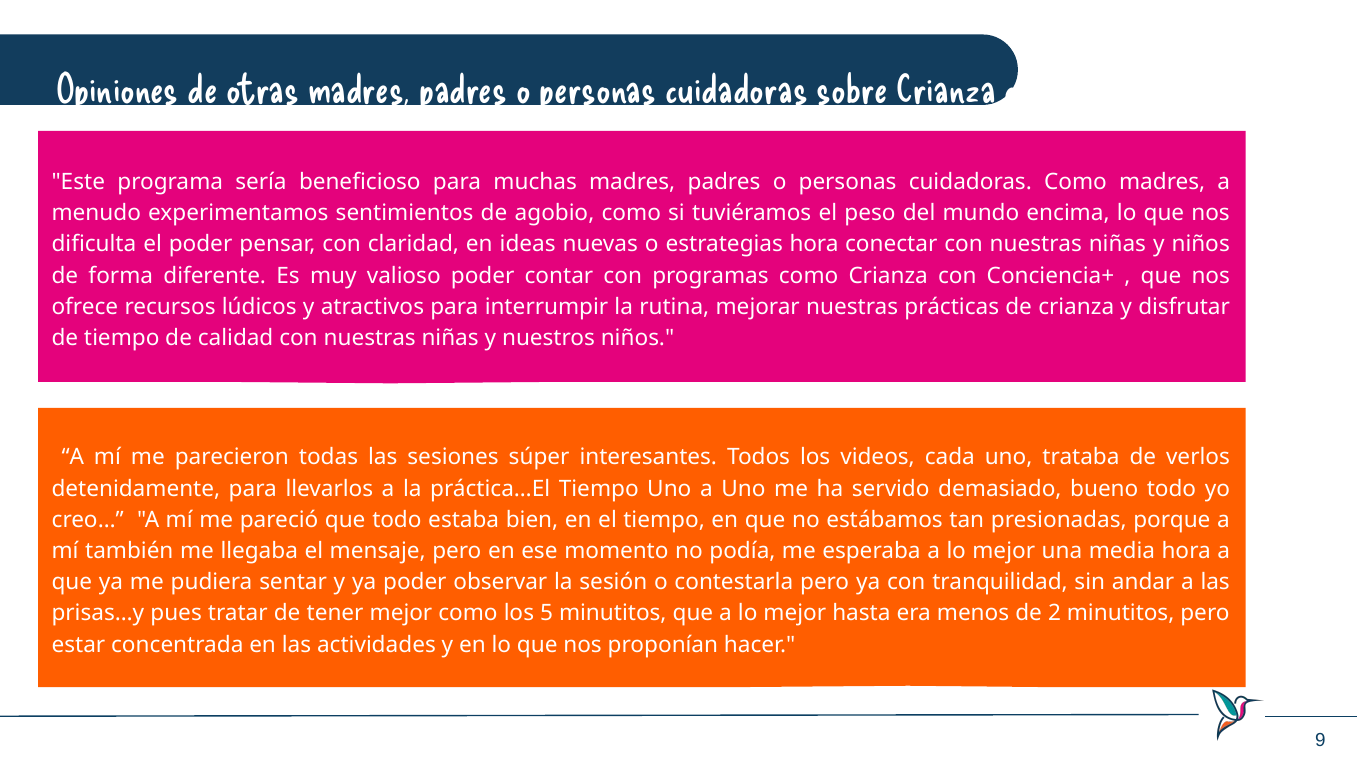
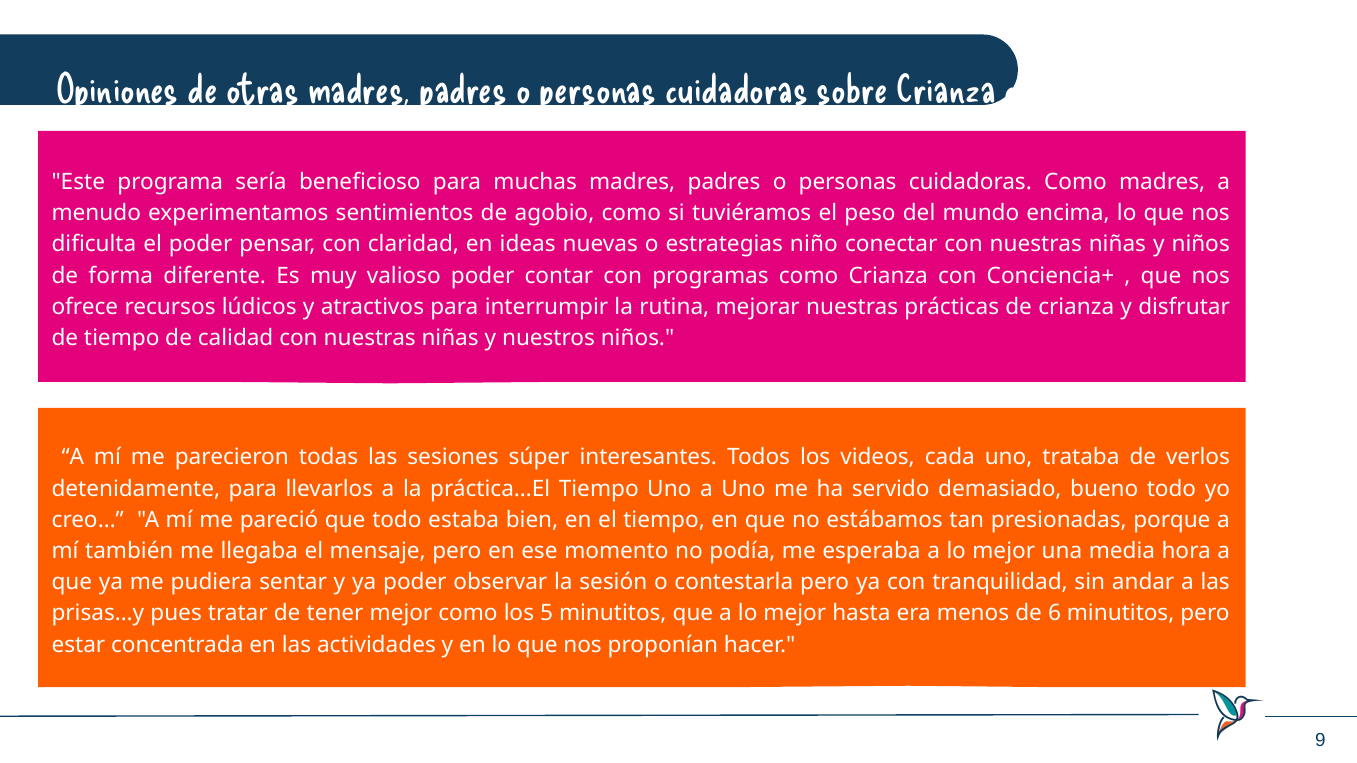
estrategias hora: hora -> niño
2: 2 -> 6
